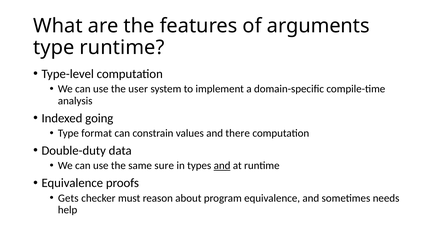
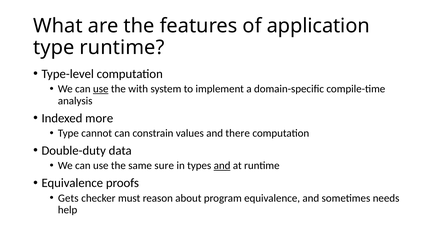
arguments: arguments -> application
use at (101, 89) underline: none -> present
user: user -> with
going: going -> more
format: format -> cannot
